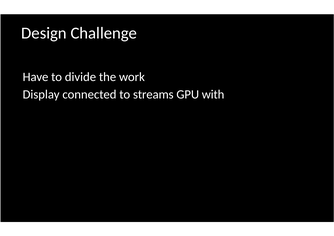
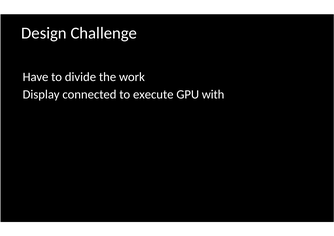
streams: streams -> execute
